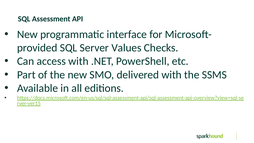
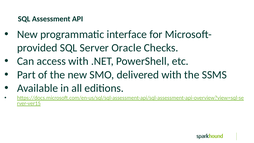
Values: Values -> Oracle
